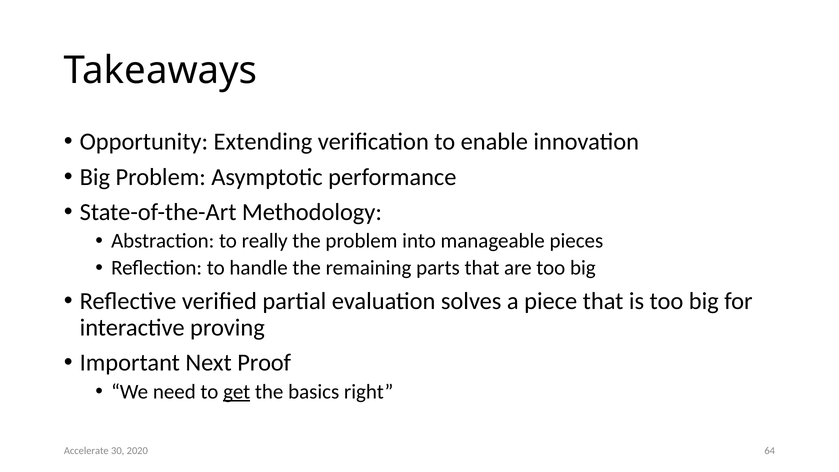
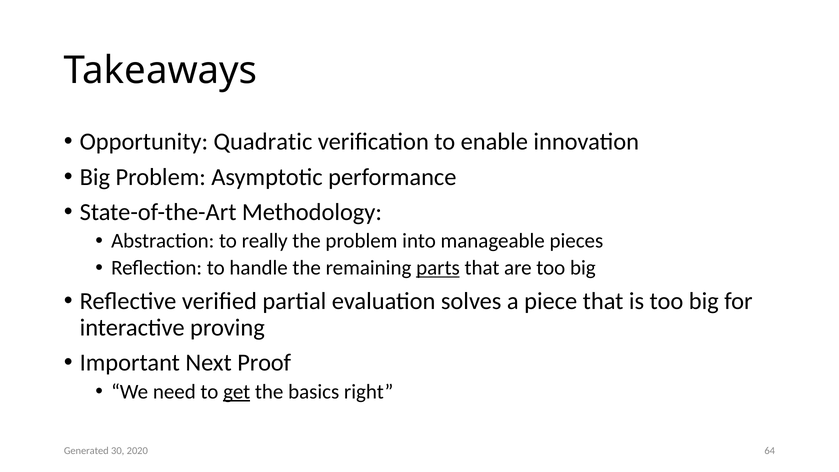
Extending: Extending -> Quadratic
parts underline: none -> present
Accelerate: Accelerate -> Generated
